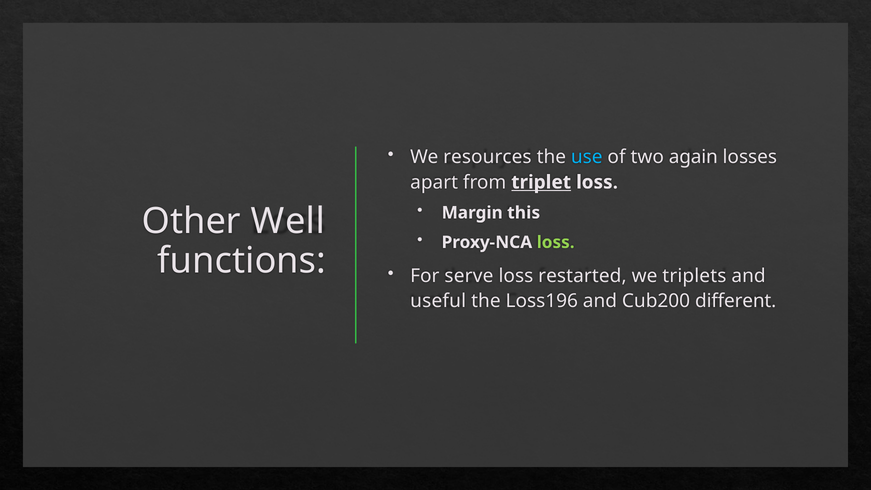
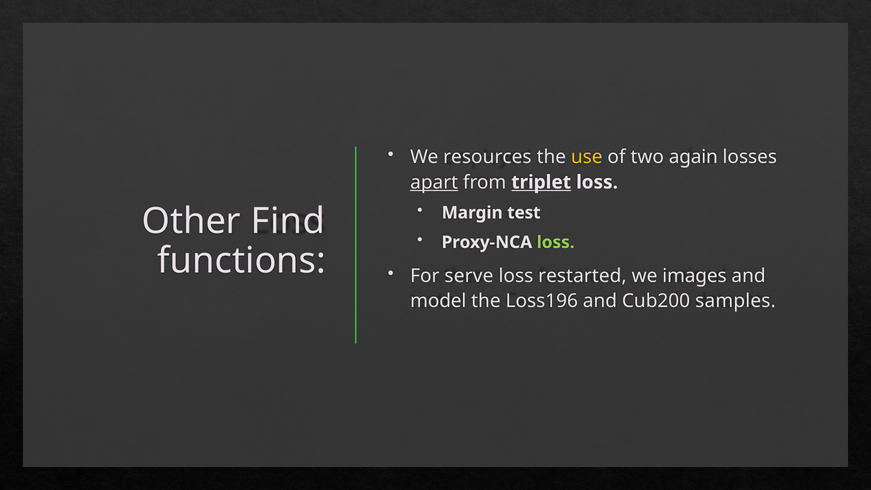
use colour: light blue -> yellow
apart underline: none -> present
this: this -> test
Well: Well -> Find
triplets: triplets -> images
useful: useful -> model
different: different -> samples
